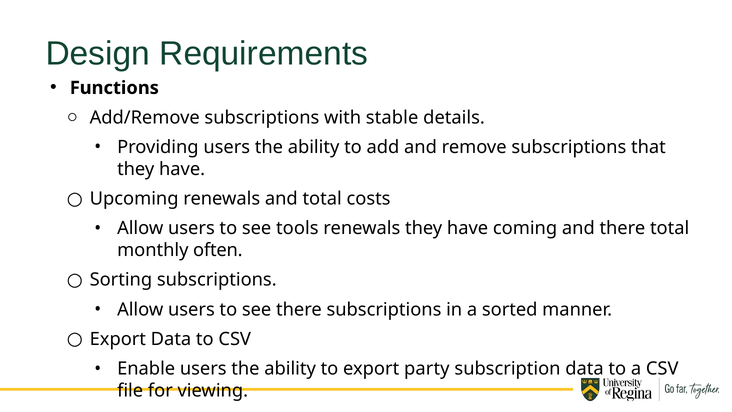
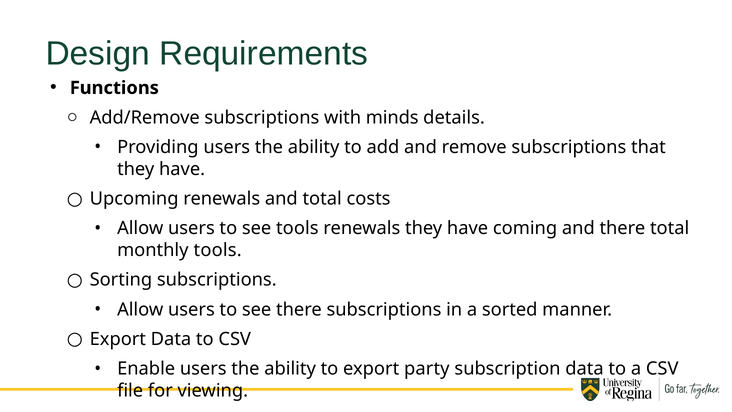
stable: stable -> minds
monthly often: often -> tools
